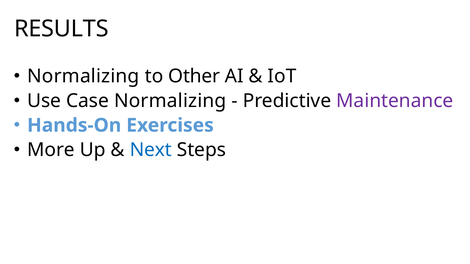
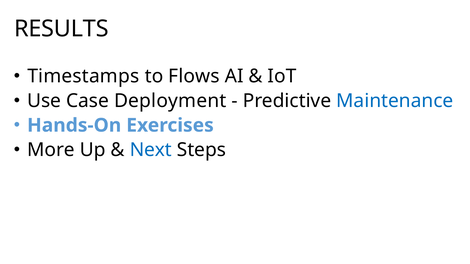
Normalizing at (83, 76): Normalizing -> Timestamps
Other: Other -> Flows
Case Normalizing: Normalizing -> Deployment
Maintenance colour: purple -> blue
